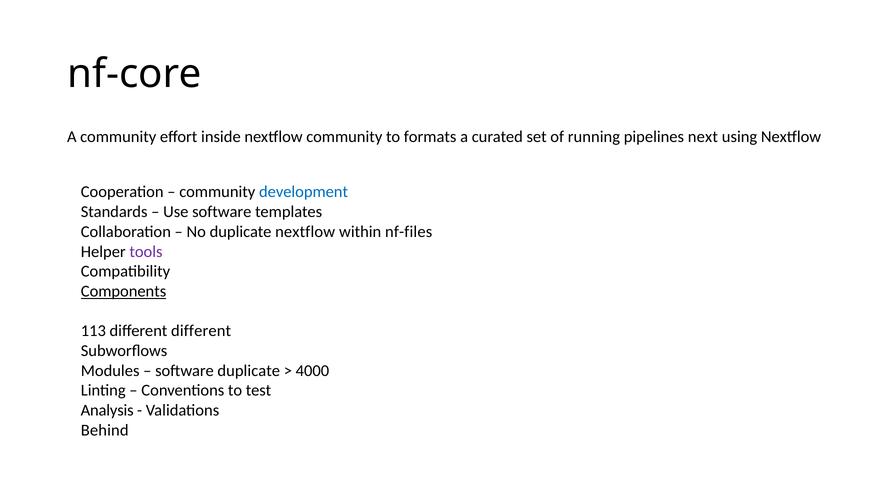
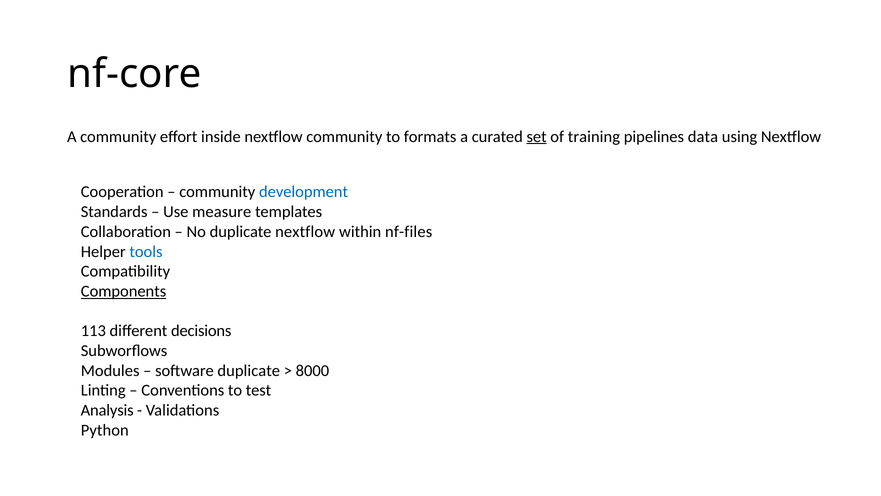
set underline: none -> present
running: running -> training
next: next -> data
Use software: software -> measure
tools colour: purple -> blue
different different: different -> decisions
4000: 4000 -> 8000
Behind: Behind -> Python
